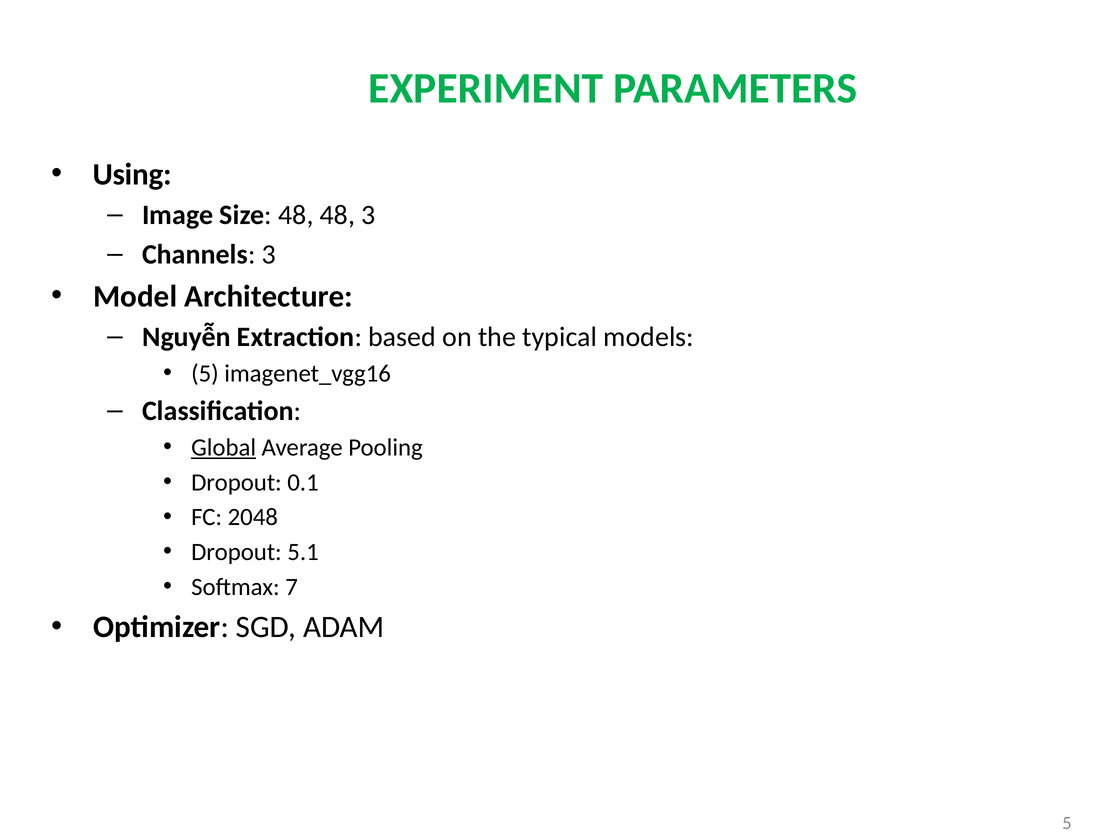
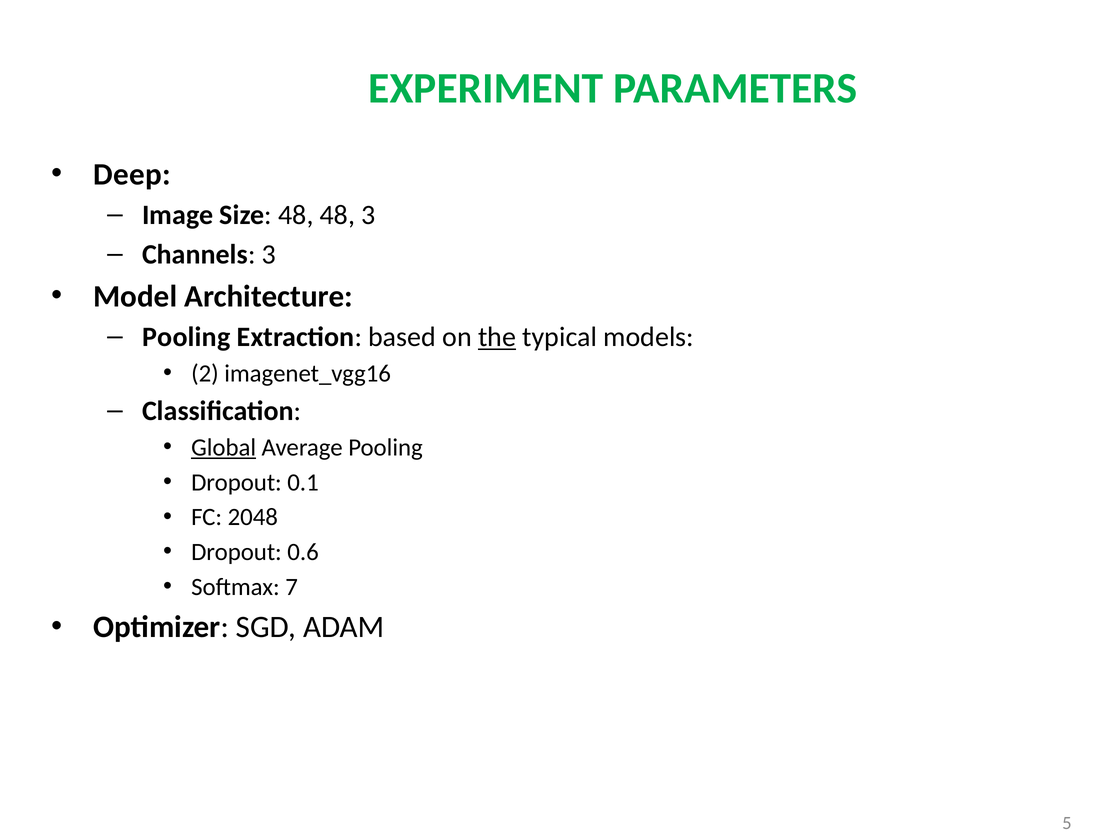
Using: Using -> Deep
Nguyễn at (186, 337): Nguyễn -> Pooling
the underline: none -> present
5 at (205, 374): 5 -> 2
5.1: 5.1 -> 0.6
